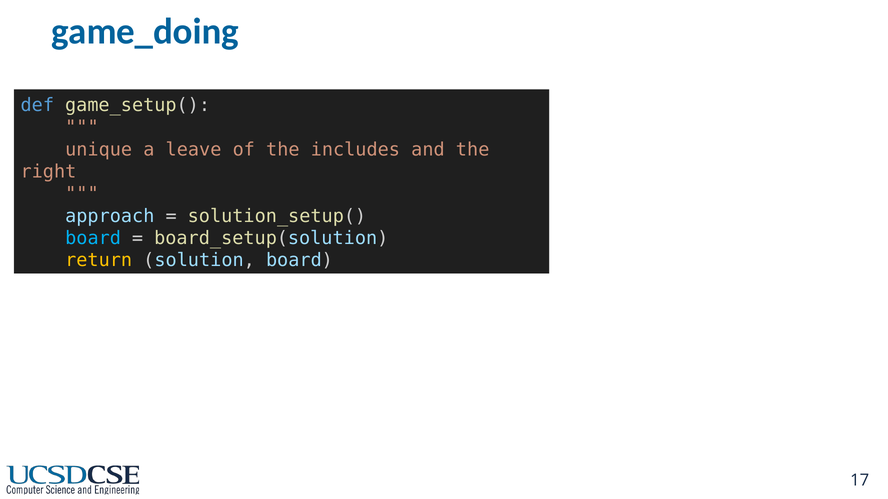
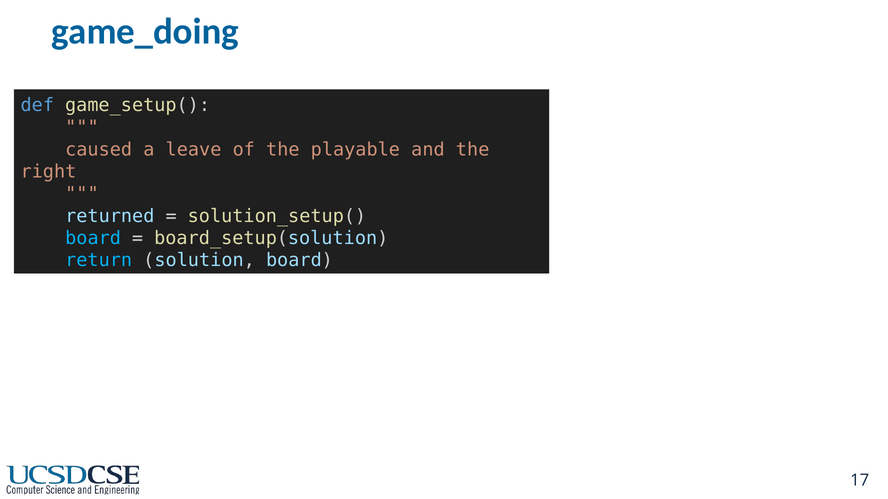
unique: unique -> caused
includes: includes -> playable
approach: approach -> returned
return colour: yellow -> light blue
